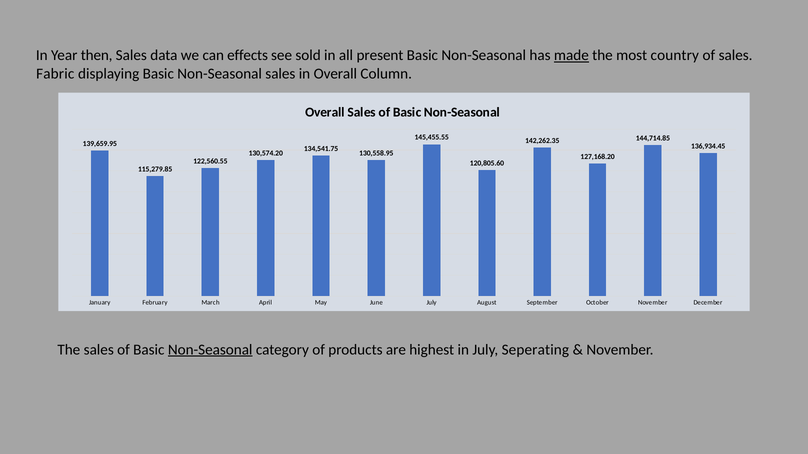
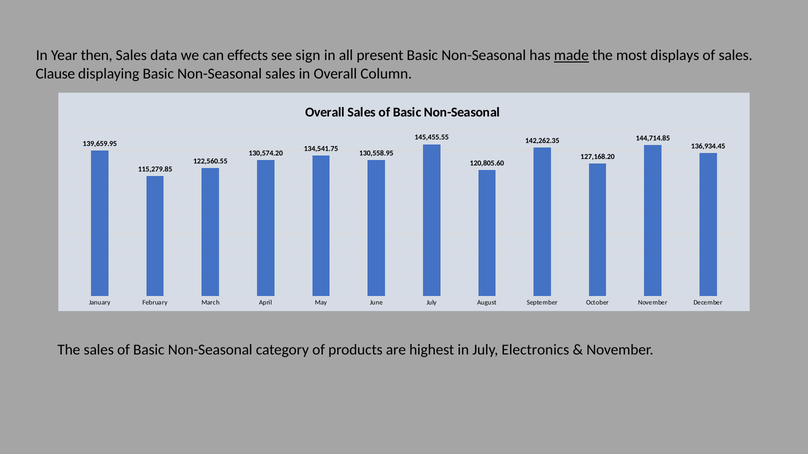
sold: sold -> sign
country: country -> displays
Fabric: Fabric -> Clause
Non-Seasonal at (210, 350) underline: present -> none
Seperating: Seperating -> Electronics
